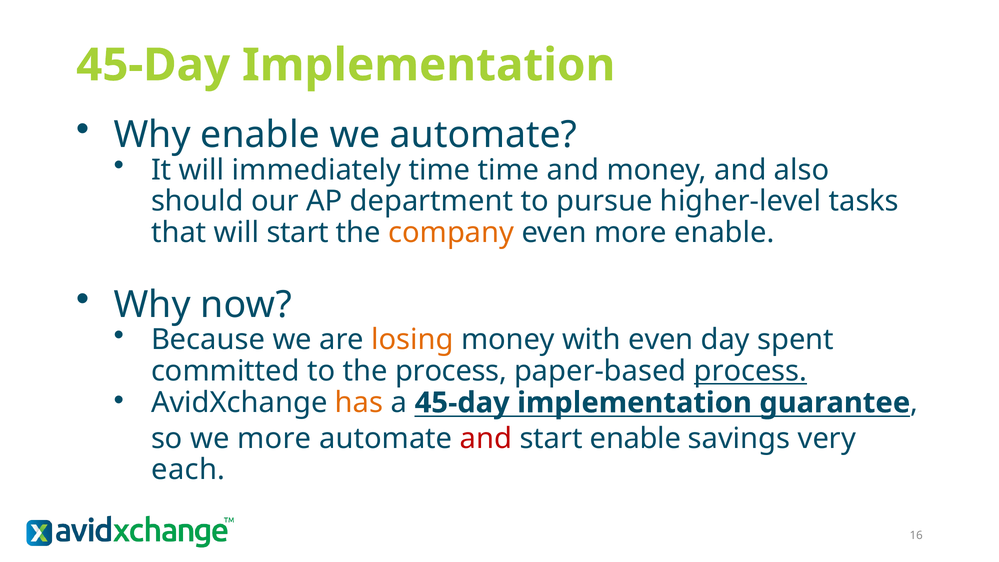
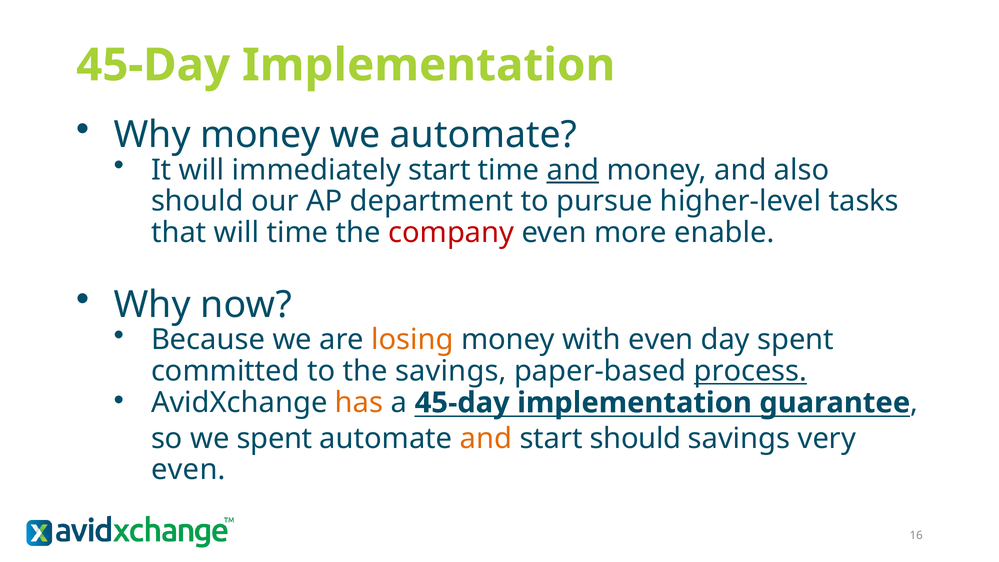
enable at (260, 135): enable -> money
immediately time: time -> start
and at (573, 170) underline: none -> present
will start: start -> time
company colour: orange -> red
the process: process -> savings
we more: more -> spent
and at (486, 438) colour: red -> orange
start enable: enable -> should
each at (188, 470): each -> even
